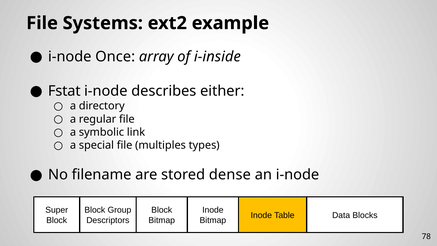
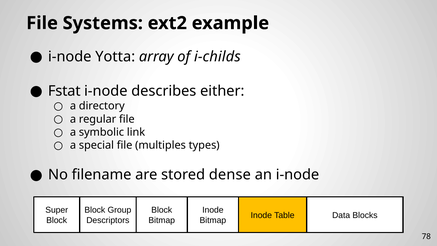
Once: Once -> Yotta
i-inside: i-inside -> i-childs
